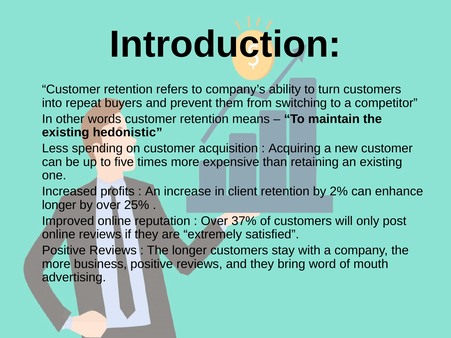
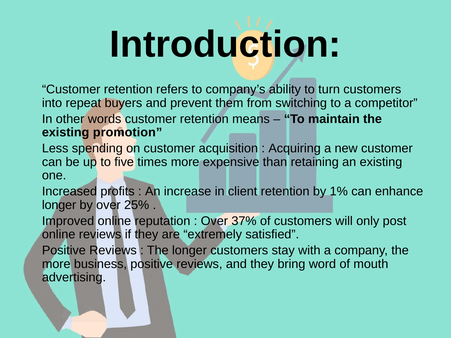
hedonistic: hedonistic -> promotion
2%: 2% -> 1%
